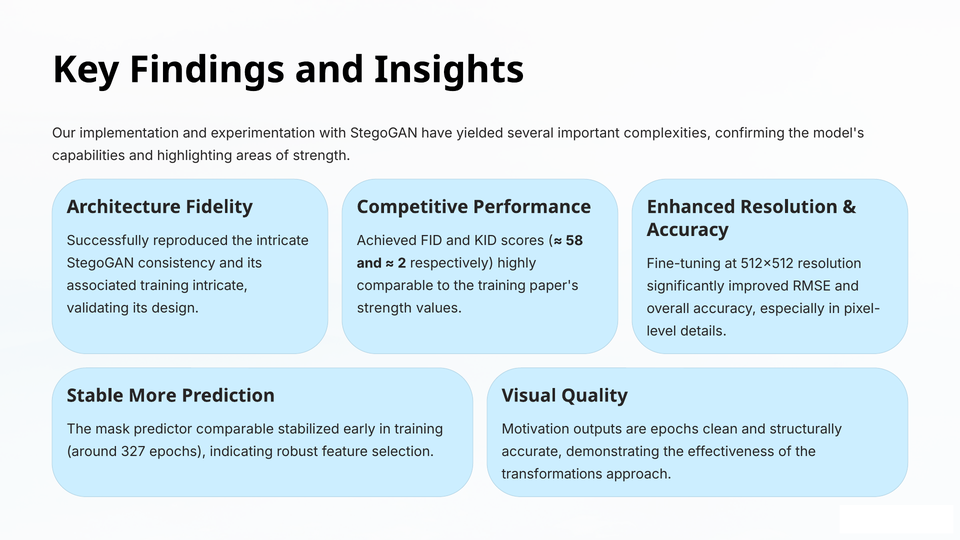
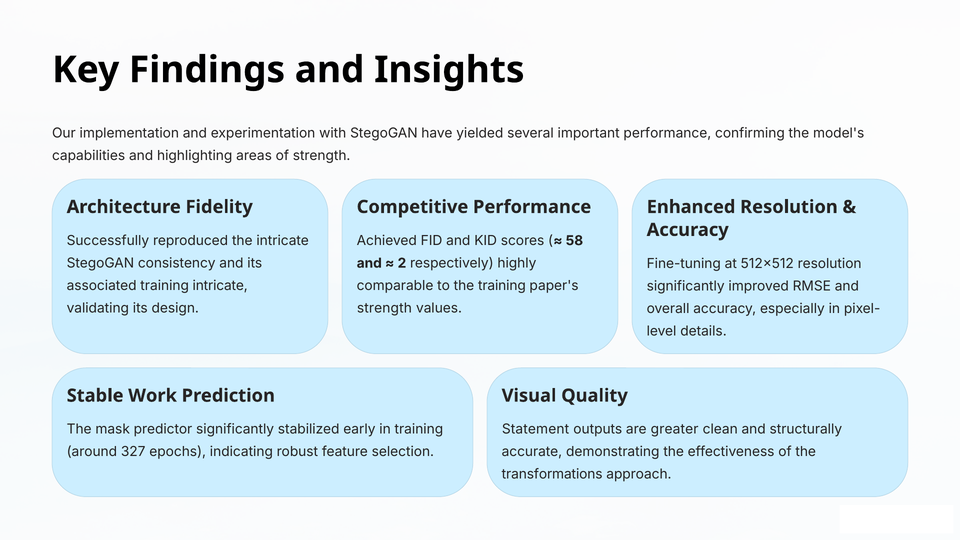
important complexities: complexities -> performance
More: More -> Work
predictor comparable: comparable -> significantly
Motivation: Motivation -> Statement
are epochs: epochs -> greater
